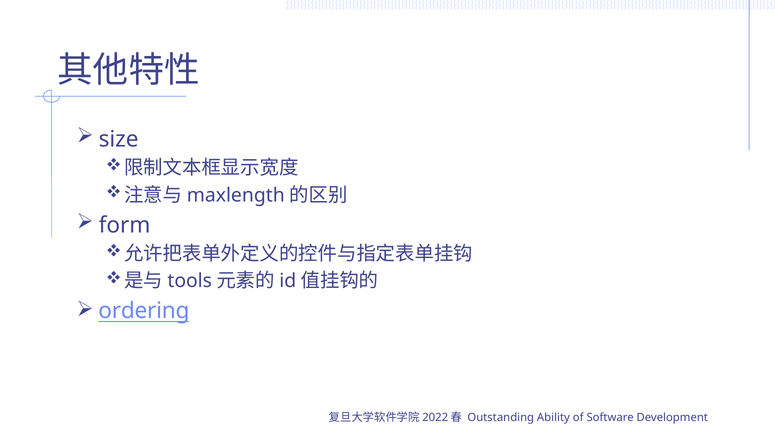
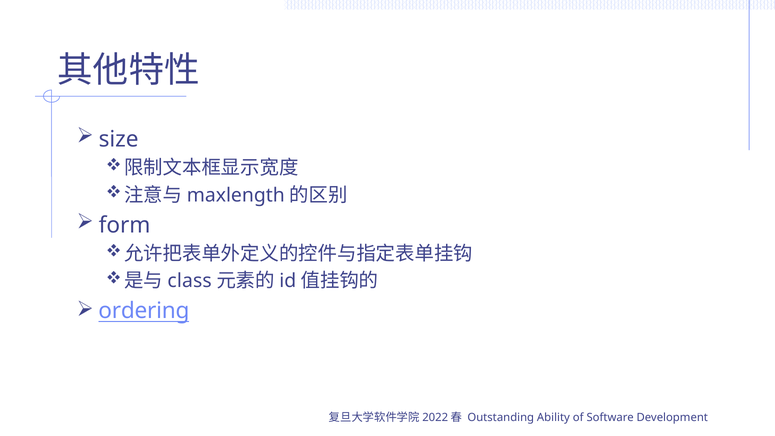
tools: tools -> class
